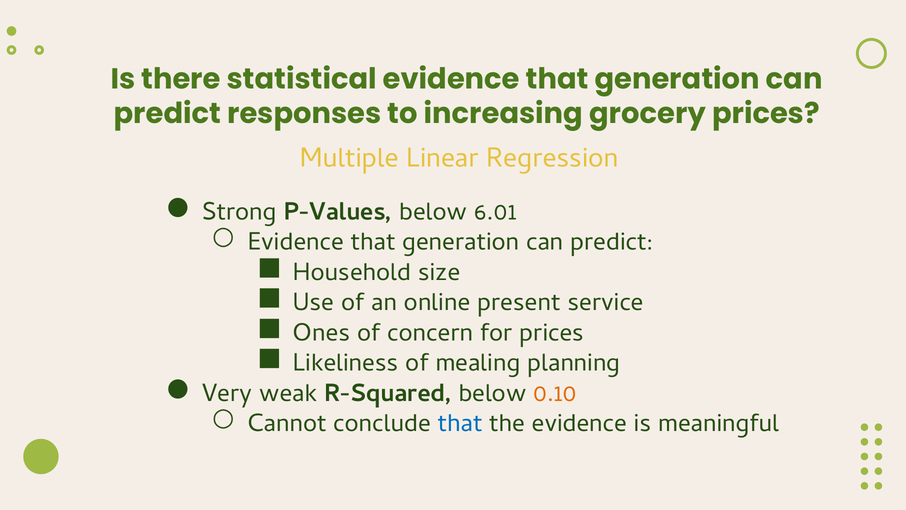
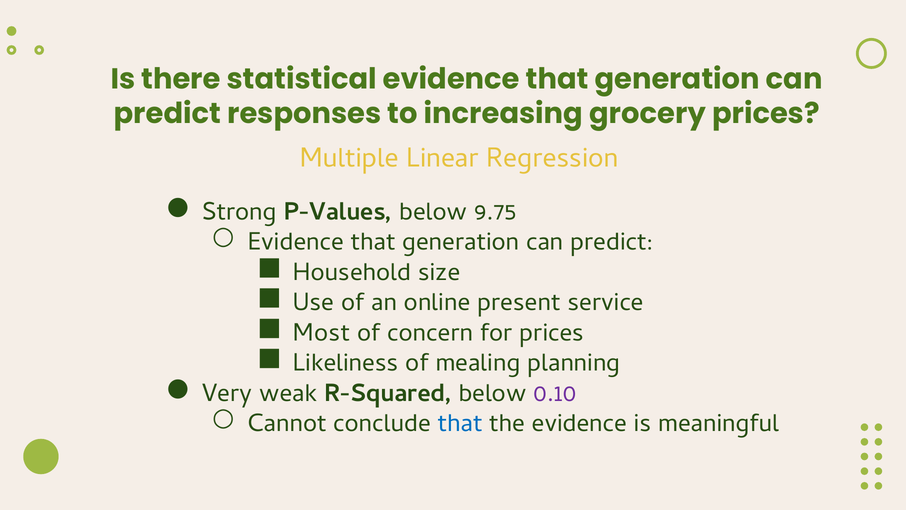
6.01: 6.01 -> 9.75
Ones: Ones -> Most
0.10 colour: orange -> purple
